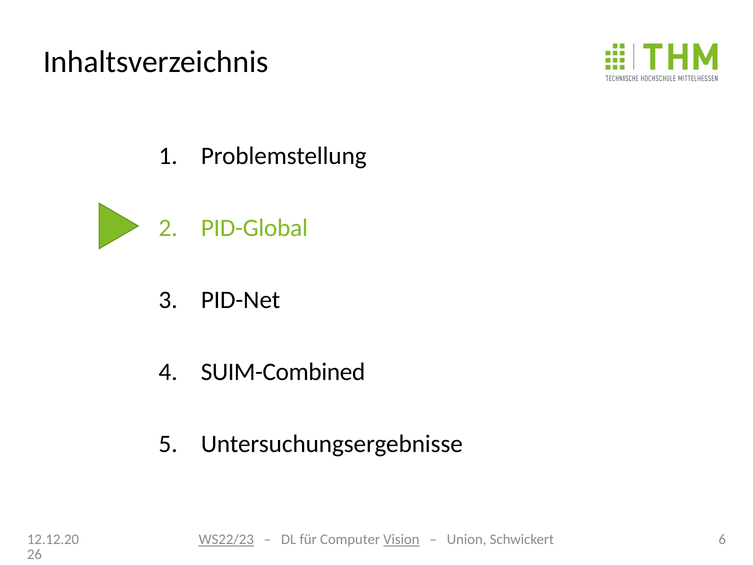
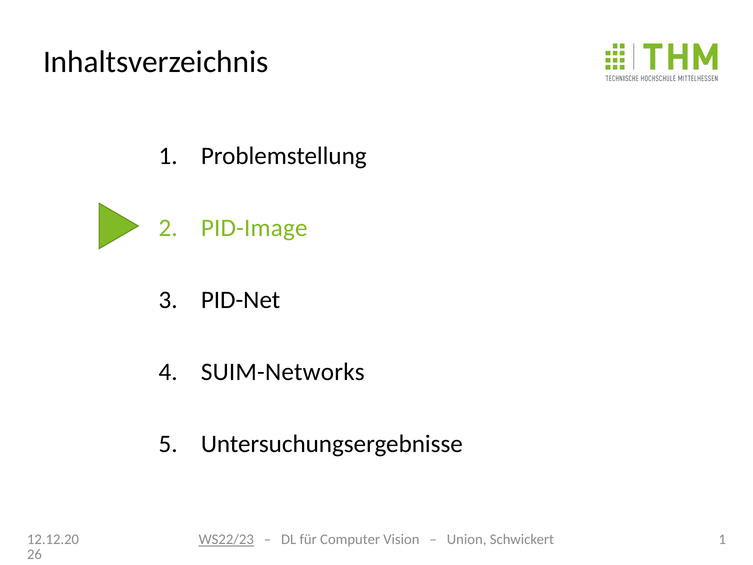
PID-Global: PID-Global -> PID-Image
SUIM-Combined: SUIM-Combined -> SUIM-Networks
Vision underline: present -> none
Schwickert 6: 6 -> 1
